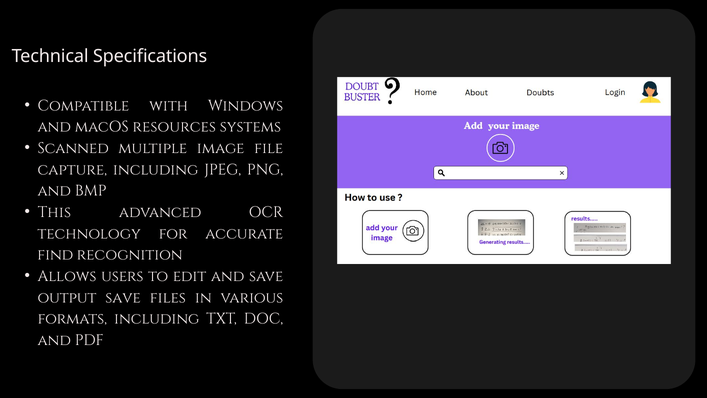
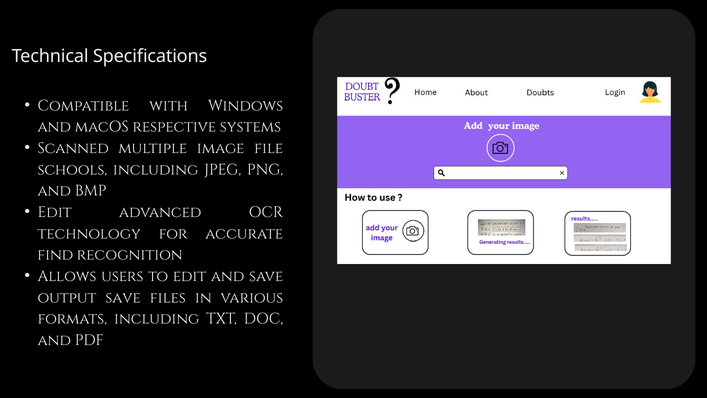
resources: resources -> respective
capture: capture -> schools
This at (54, 212): This -> Edit
